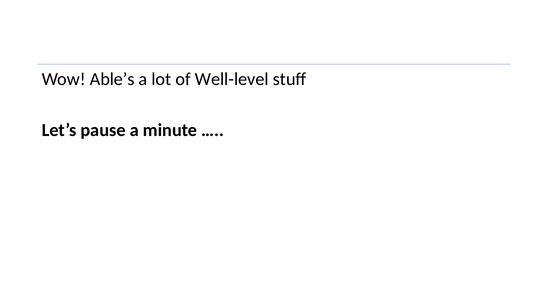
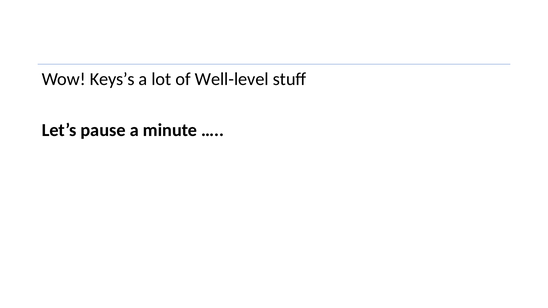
Able’s: Able’s -> Keys’s
